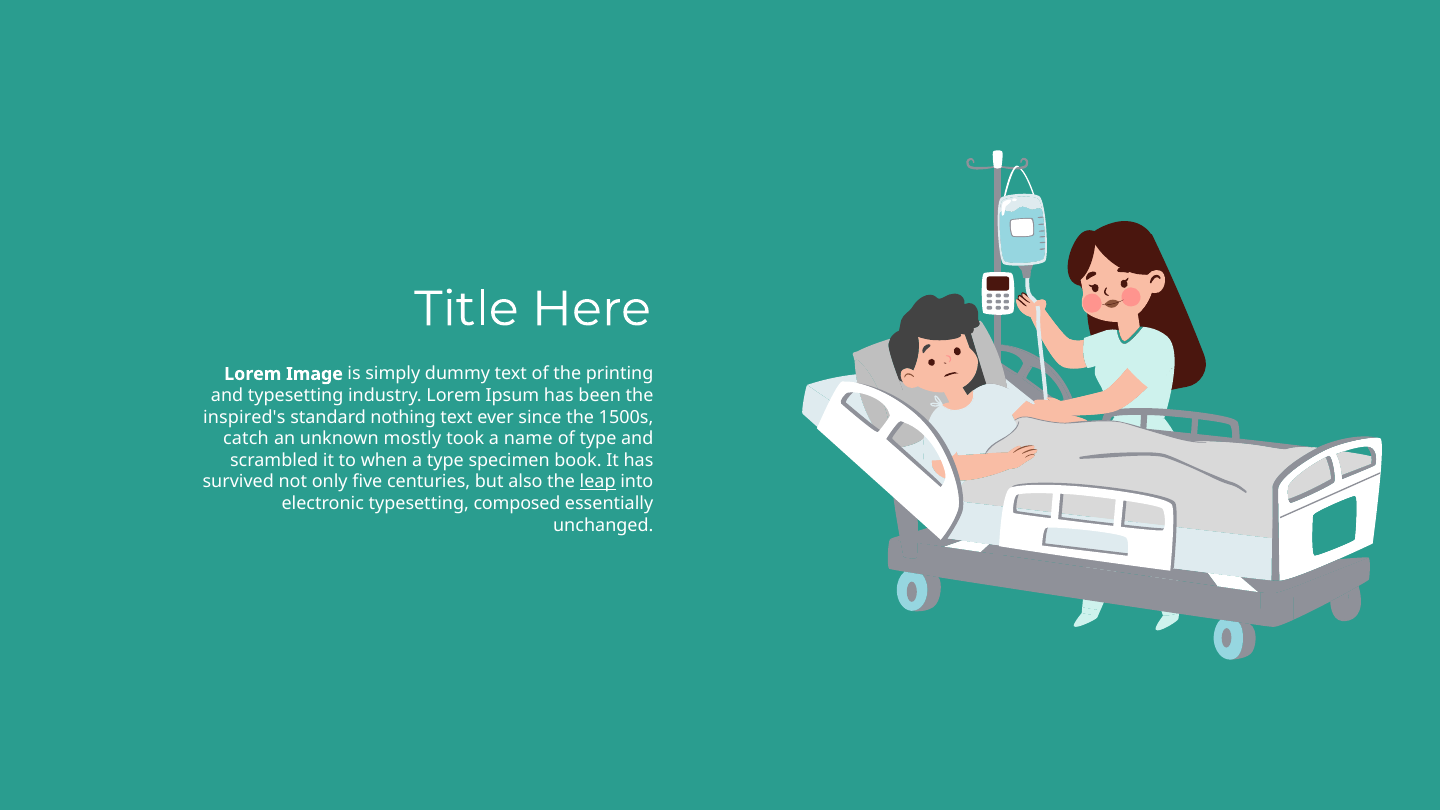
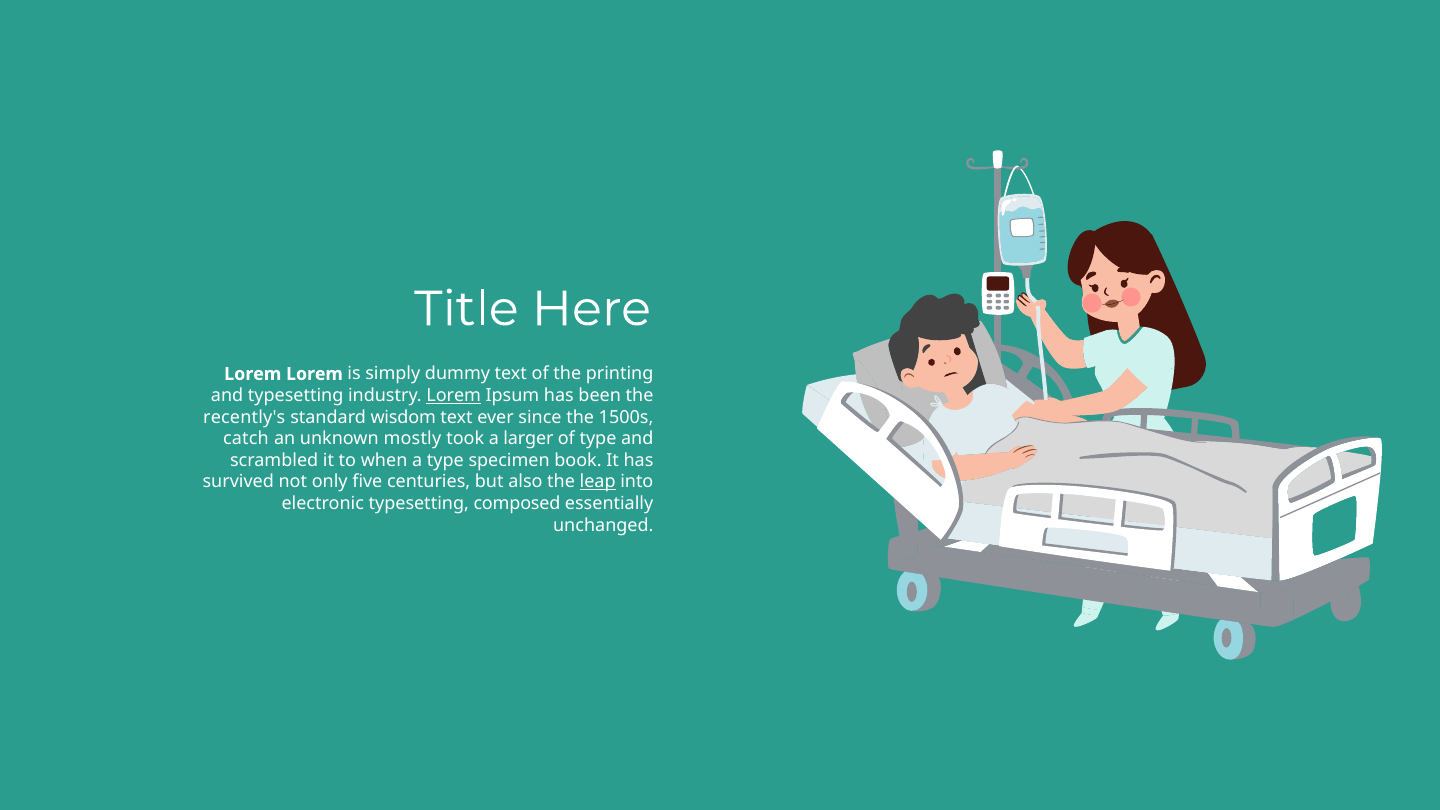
Lorem Image: Image -> Lorem
Lorem at (454, 396) underline: none -> present
inspired's: inspired's -> recently's
nothing: nothing -> wisdom
name: name -> larger
